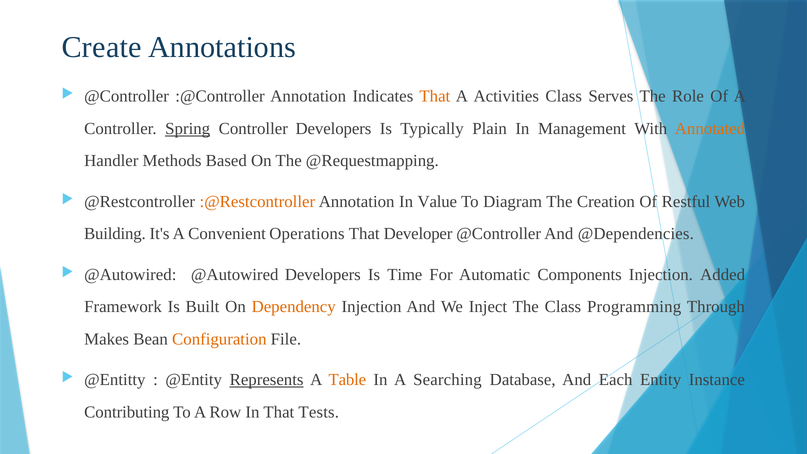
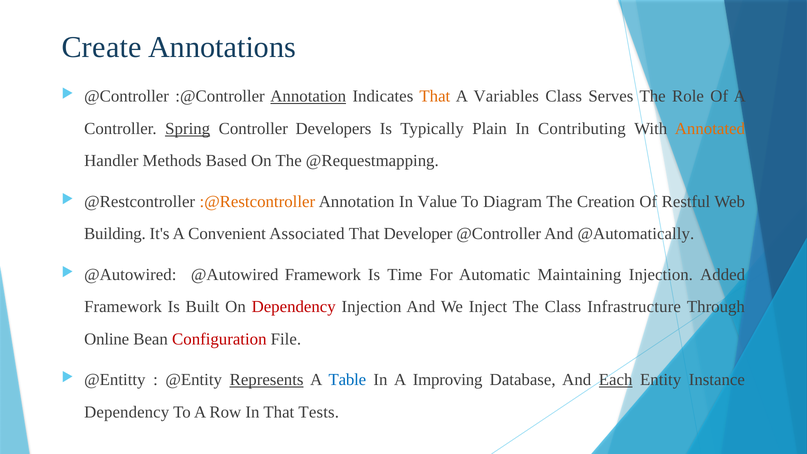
Annotation at (308, 96) underline: none -> present
Activities: Activities -> Variables
Management: Management -> Contributing
Operations: Operations -> Associated
@Dependencies: @Dependencies -> @Automatically
@Autowired Developers: Developers -> Framework
Components: Components -> Maintaining
Dependency at (294, 307) colour: orange -> red
Programming: Programming -> Infrastructure
Makes: Makes -> Online
Configuration colour: orange -> red
Table colour: orange -> blue
Searching: Searching -> Improving
Each underline: none -> present
Contributing at (127, 412): Contributing -> Dependency
